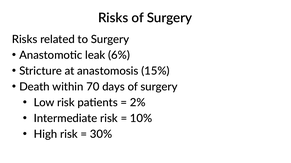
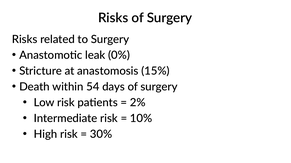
6%: 6% -> 0%
70: 70 -> 54
